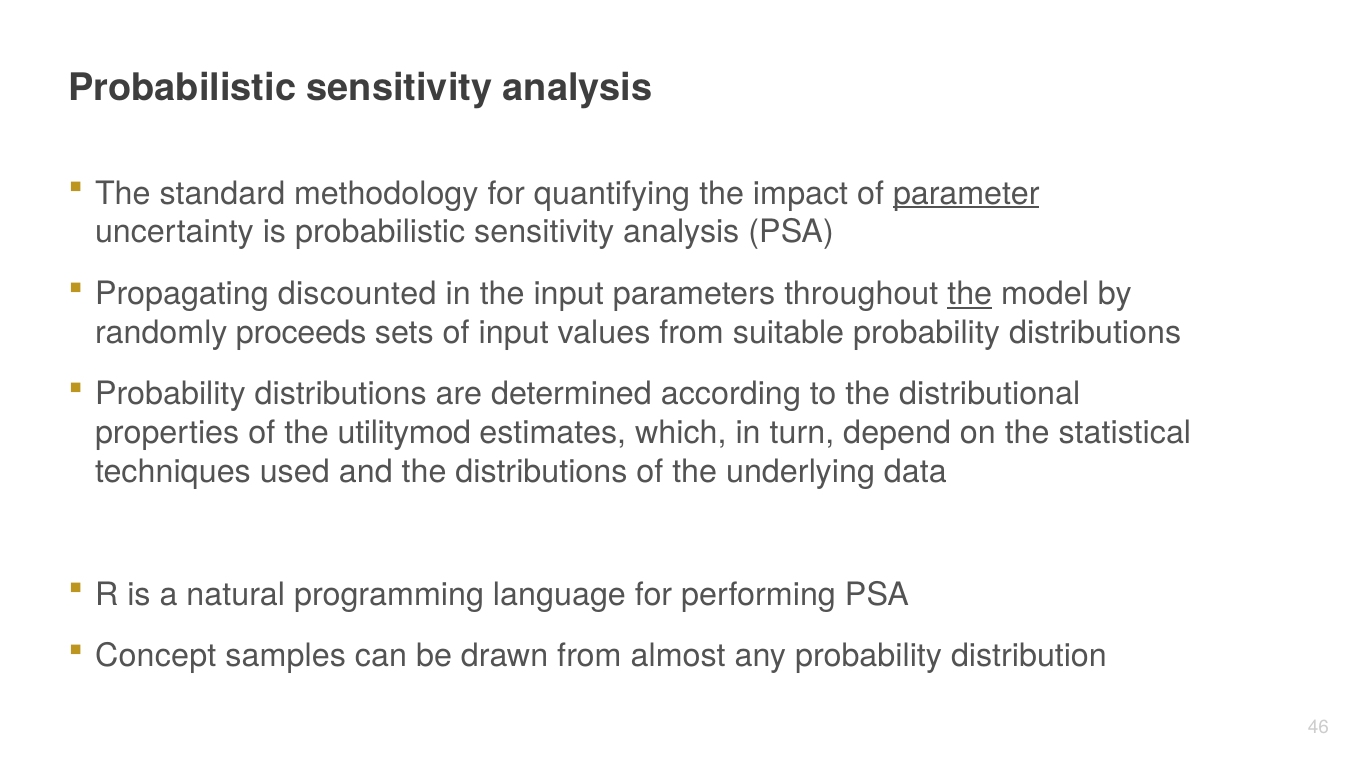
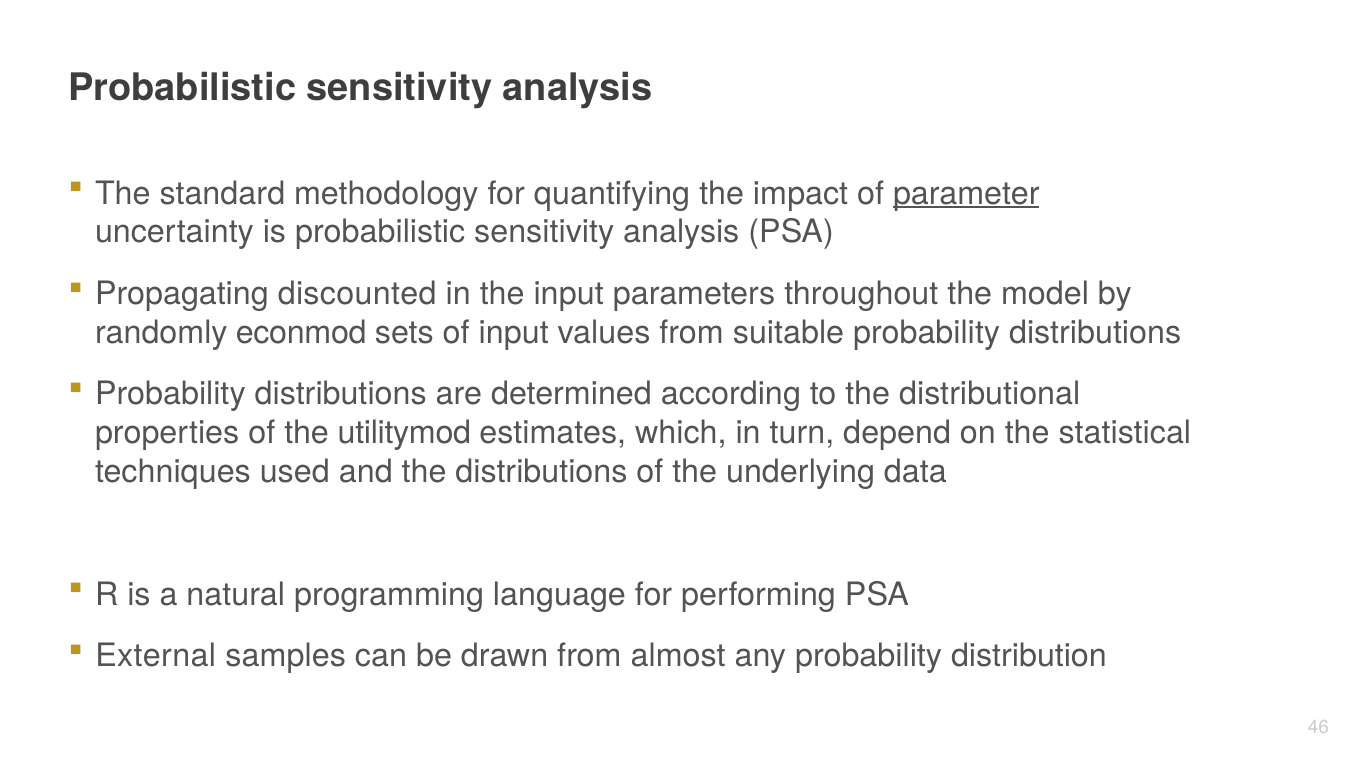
the at (970, 294) underline: present -> none
proceeds: proceeds -> econmod
Concept: Concept -> External
